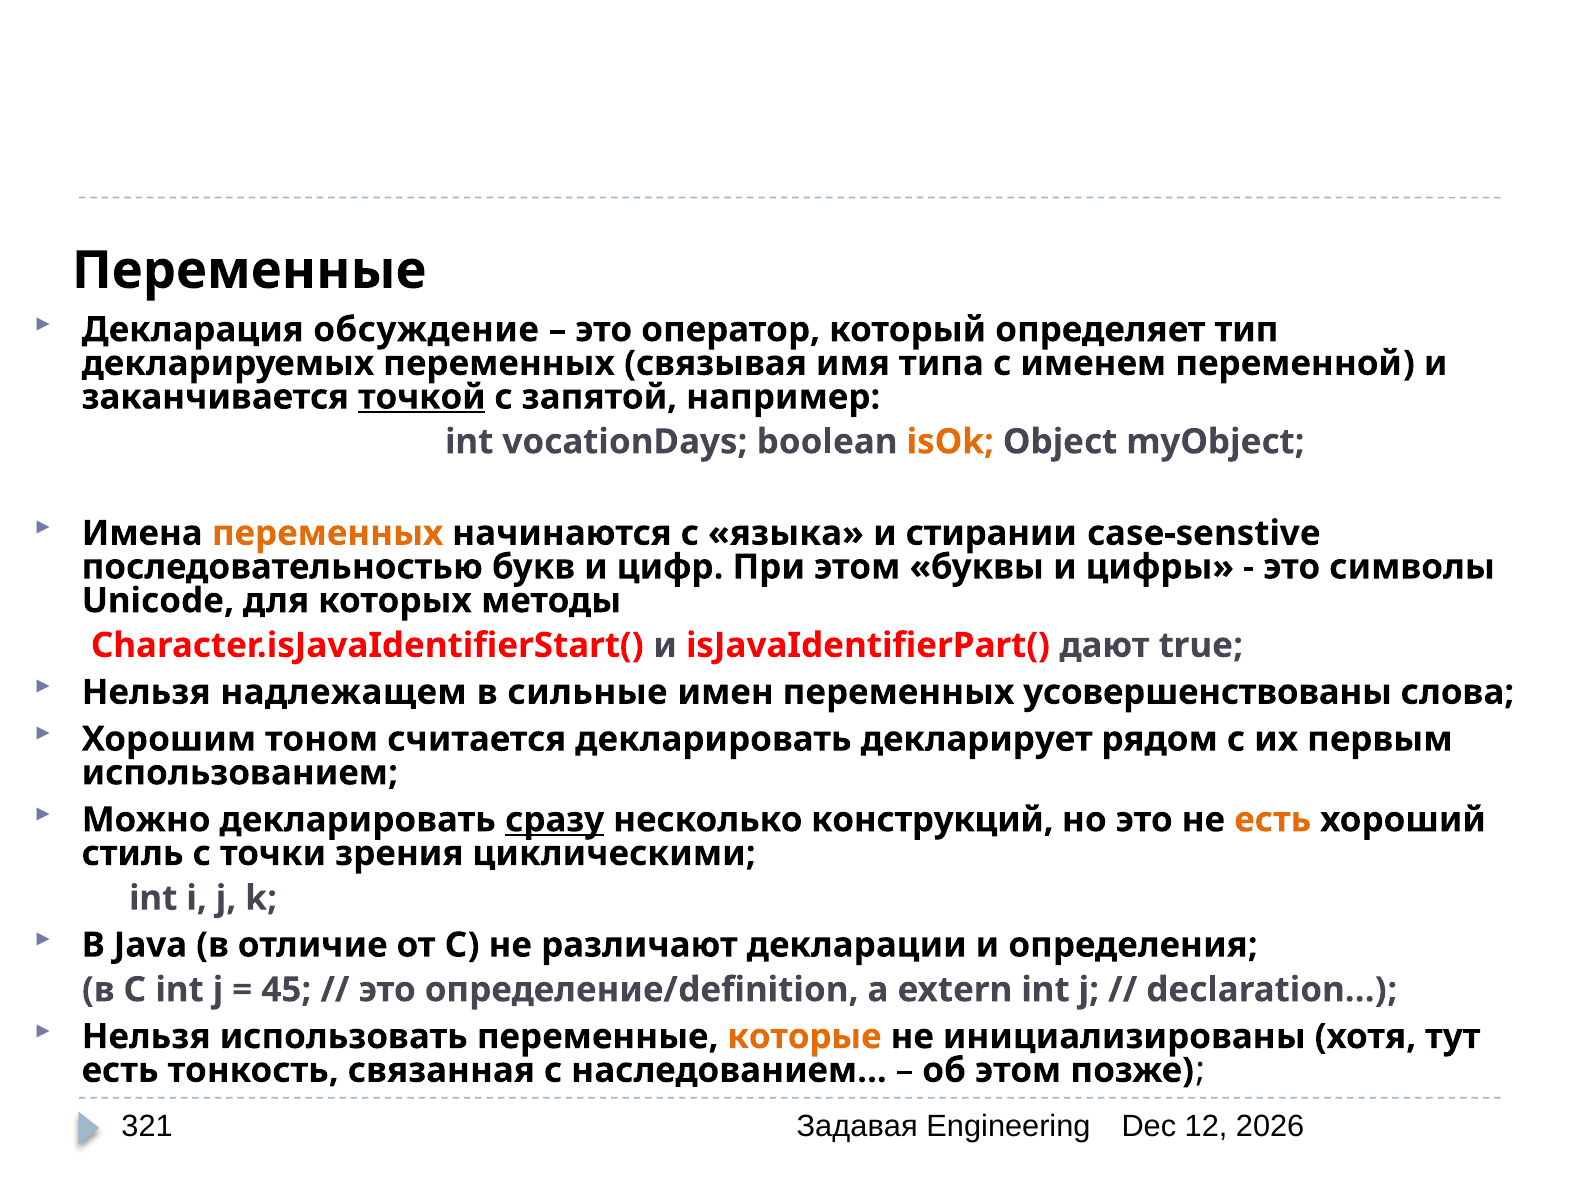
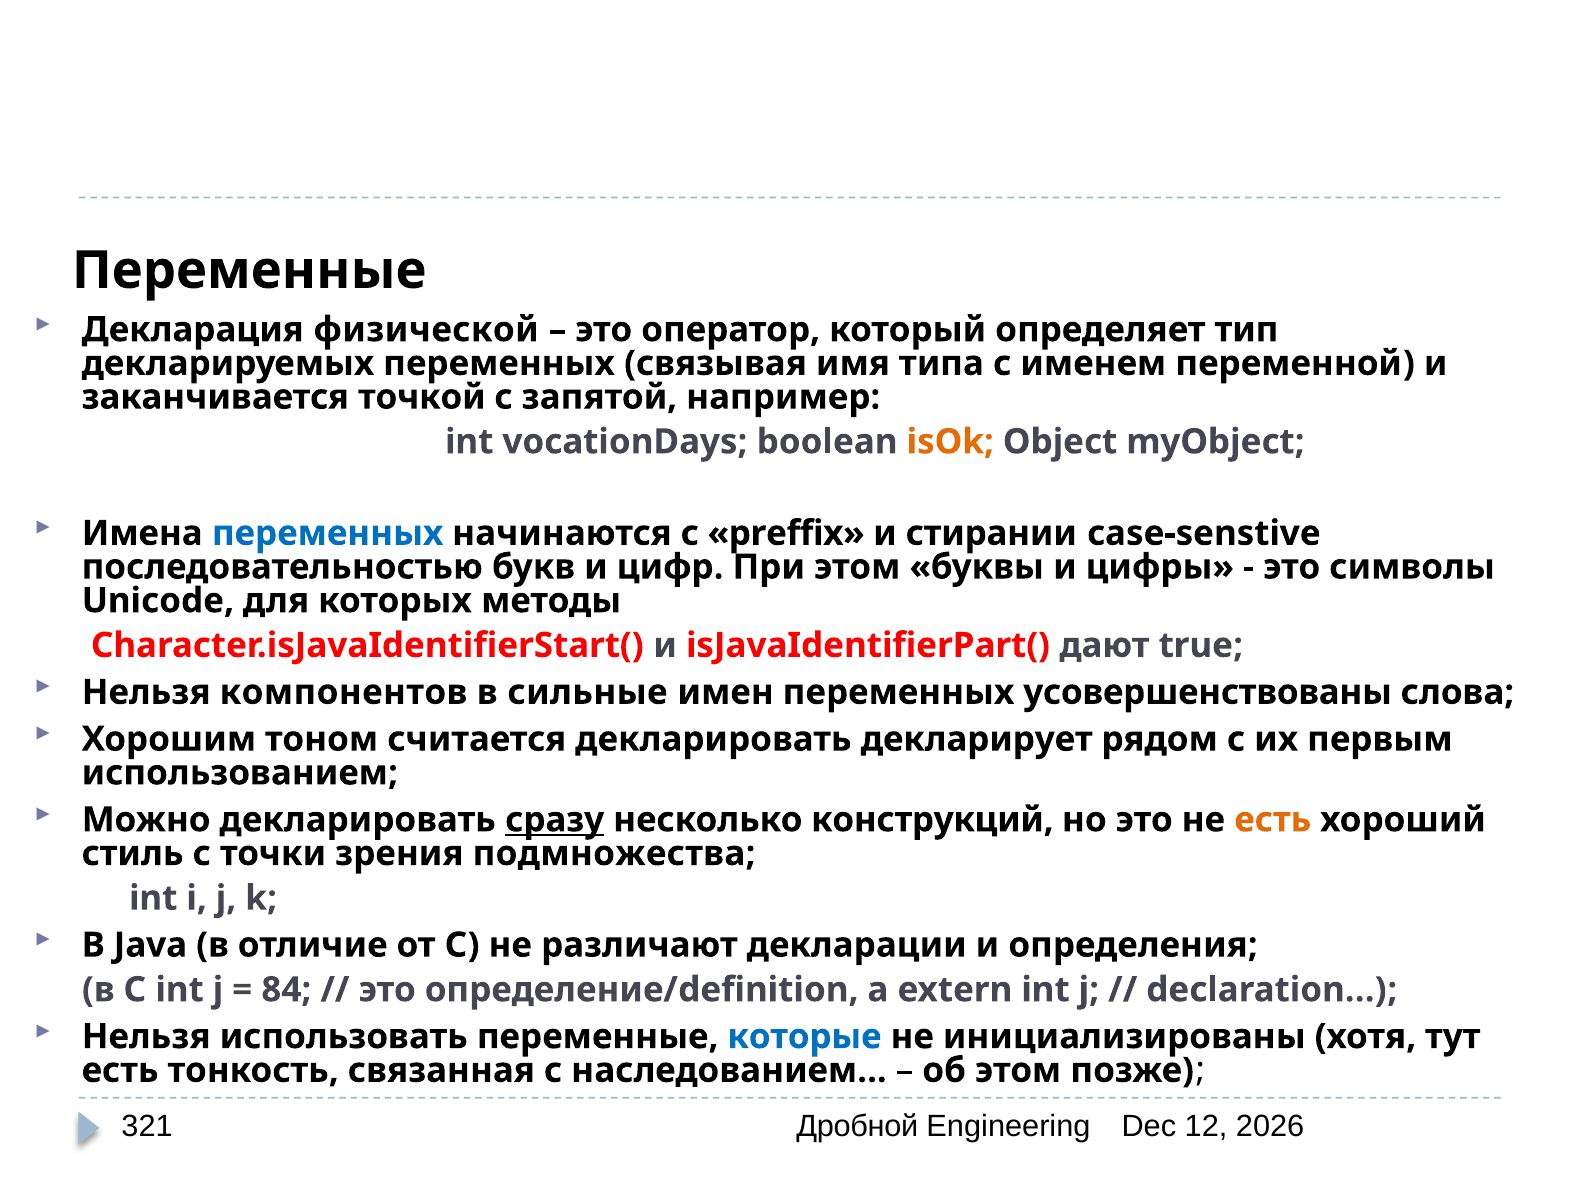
обсуждение: обсуждение -> физической
точкой underline: present -> none
переменных at (328, 533) colour: orange -> blue
языка: языка -> preffix
надлежащем: надлежащем -> компонентов
циклическими: циклическими -> подмножества
45: 45 -> 84
которые colour: orange -> blue
Задавая: Задавая -> Дробной
